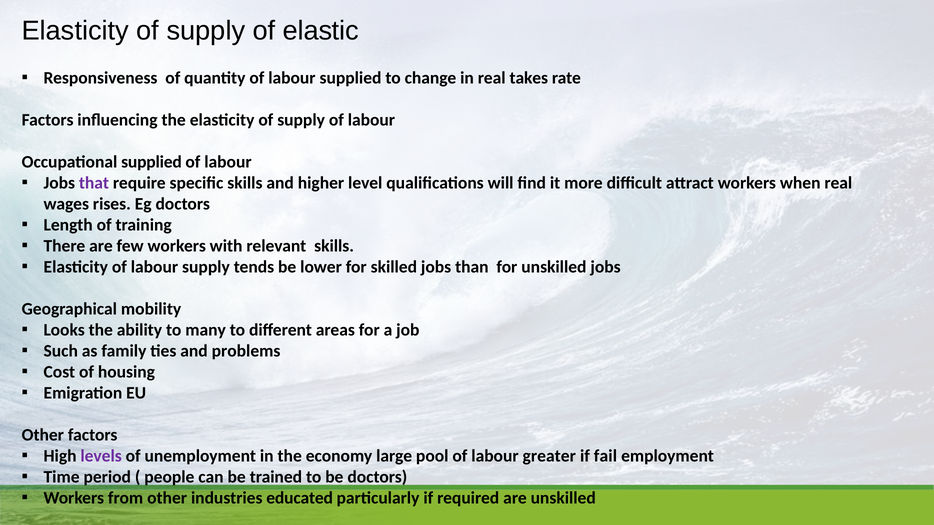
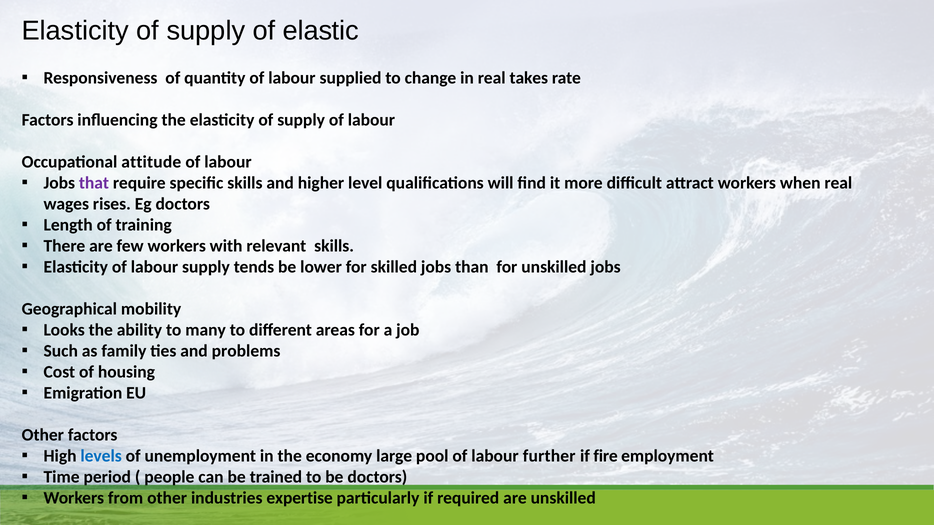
Occupational supplied: supplied -> attitude
levels colour: purple -> blue
greater: greater -> further
fail: fail -> fire
educated: educated -> expertise
